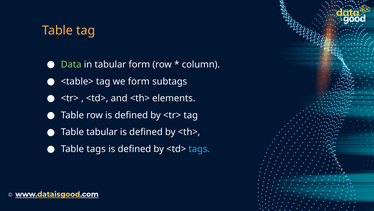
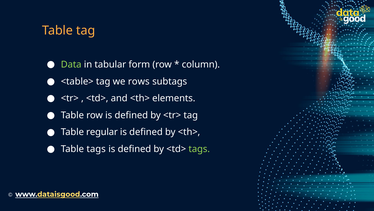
we form: form -> rows
Table tabular: tabular -> regular
tags at (199, 148) colour: light blue -> light green
